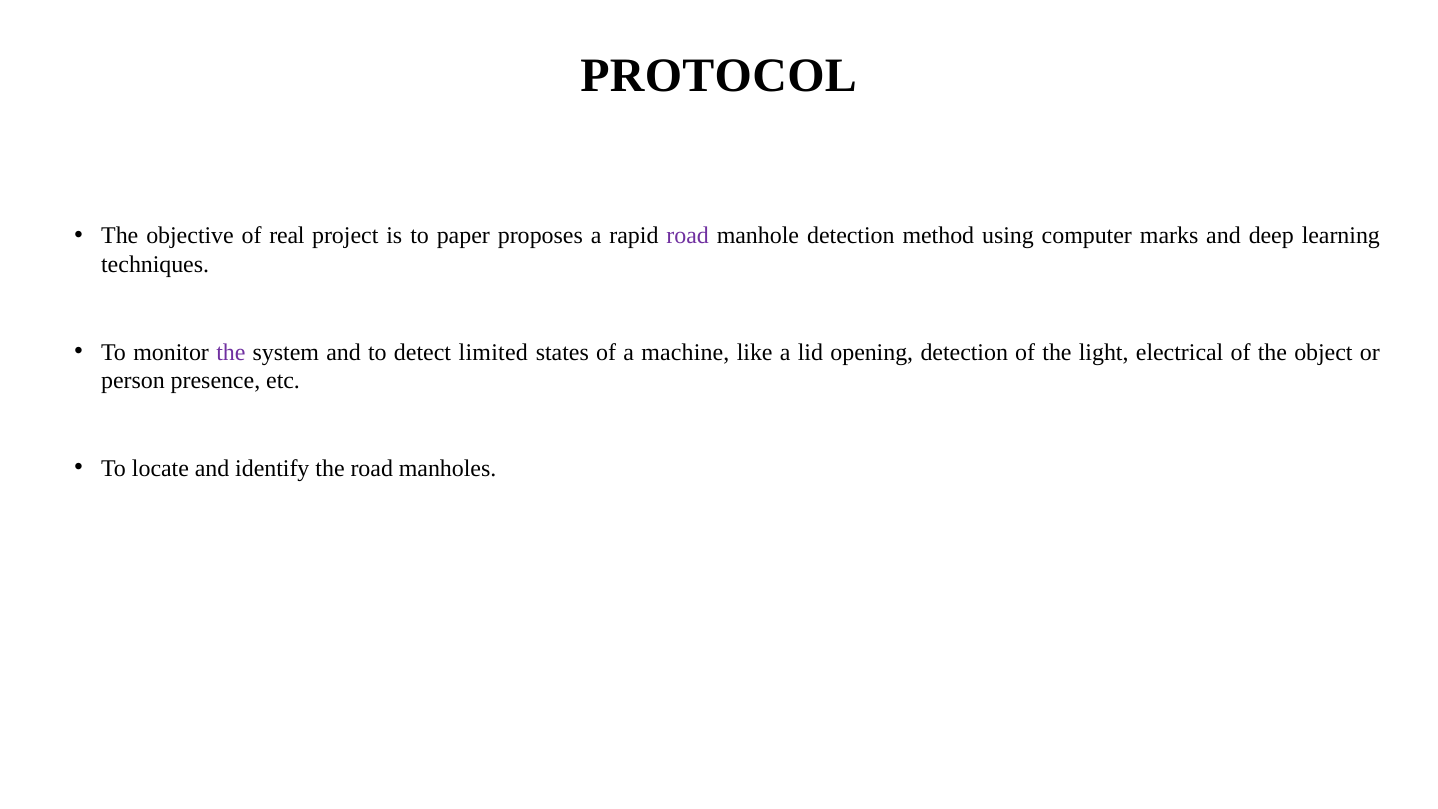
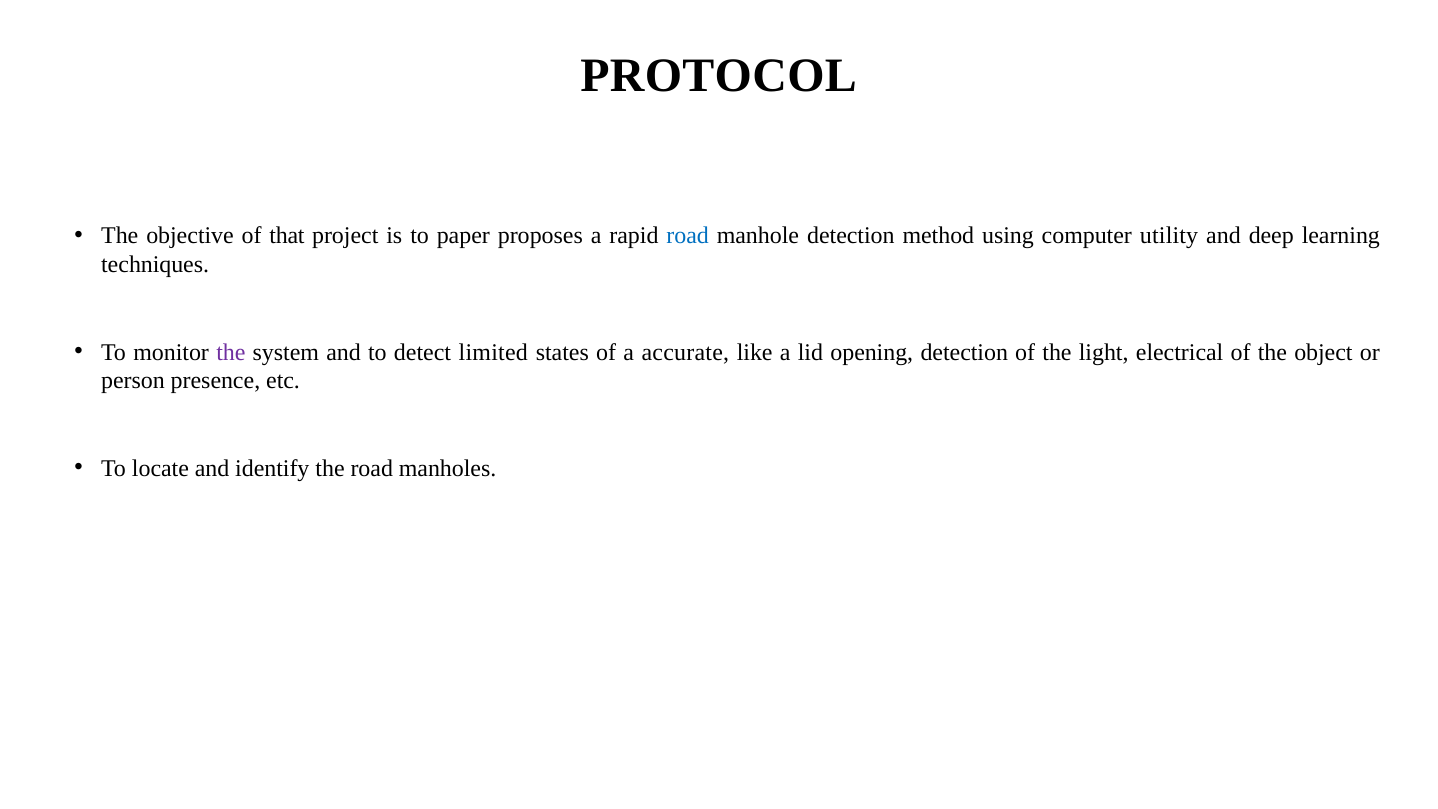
real: real -> that
road at (688, 236) colour: purple -> blue
marks: marks -> utility
machine: machine -> accurate
